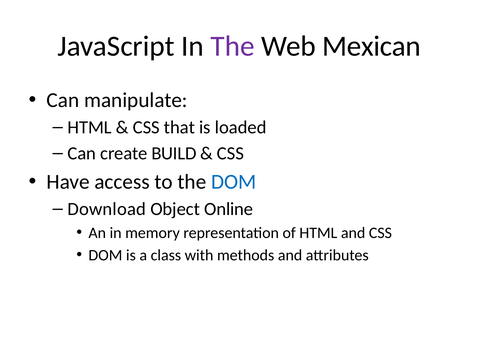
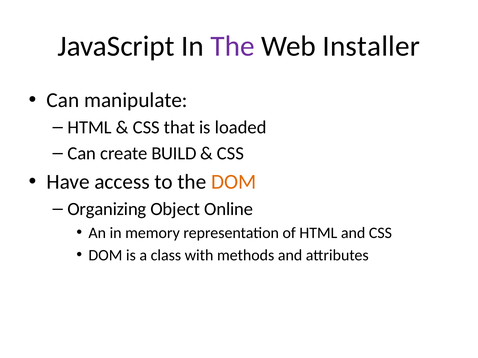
Mexican: Mexican -> Installer
DOM at (234, 182) colour: blue -> orange
Download: Download -> Organizing
